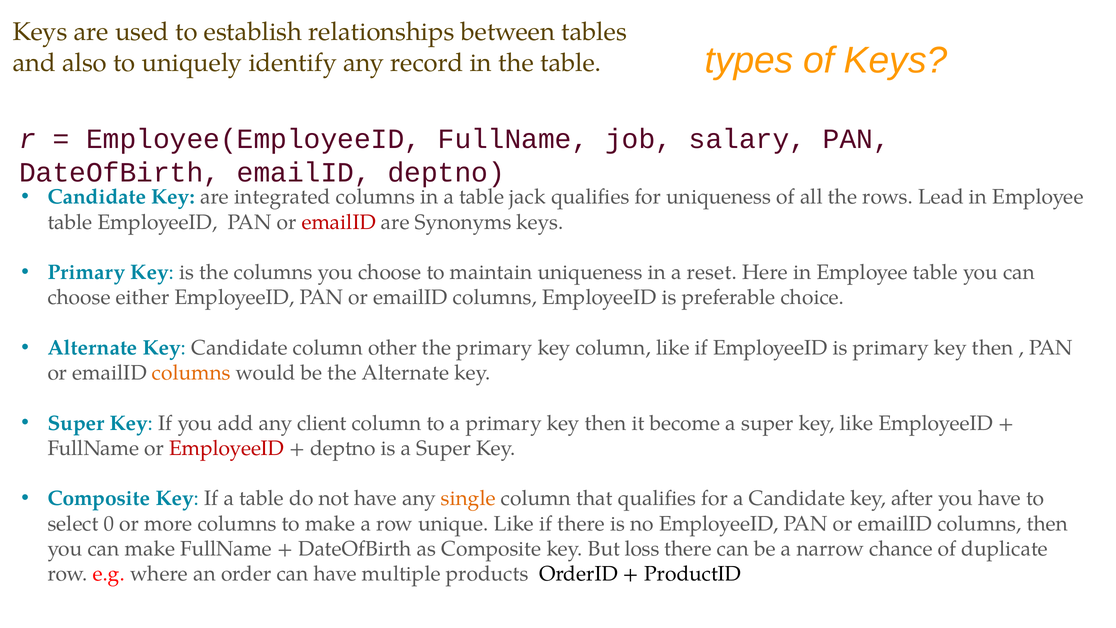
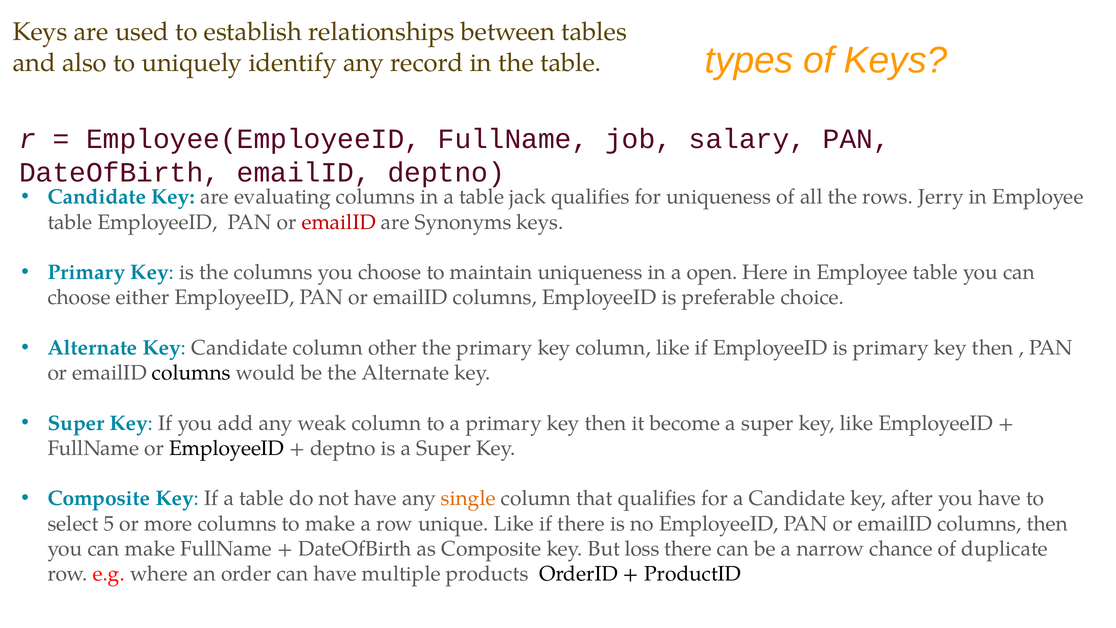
integrated: integrated -> evaluating
Lead: Lead -> Jerry
reset: reset -> open
columns at (191, 373) colour: orange -> black
client: client -> weak
EmployeeID at (227, 448) colour: red -> black
0: 0 -> 5
